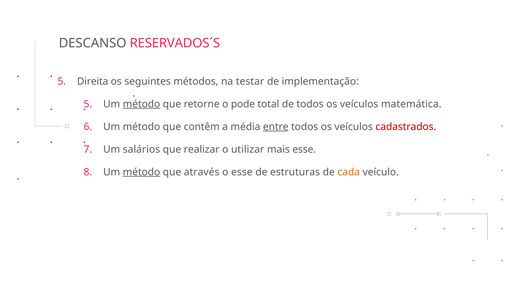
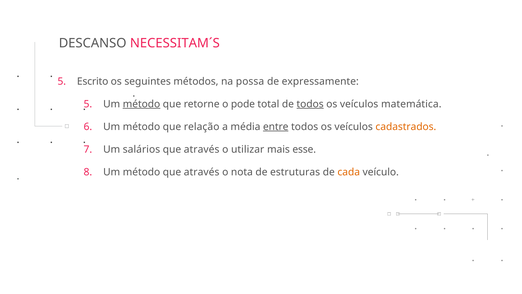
RESERVADOS´S: RESERVADOS´S -> NECESSITAM´S
Direita: Direita -> Escrito
testar: testar -> possa
implementação: implementação -> expressamente
todos at (310, 104) underline: none -> present
contêm: contêm -> relação
cadastrados colour: red -> orange
realizar at (202, 149): realizar -> através
método at (141, 172) underline: present -> none
o esse: esse -> nota
